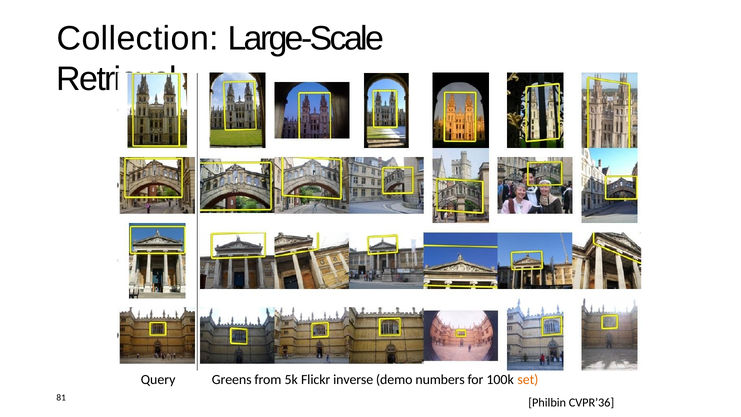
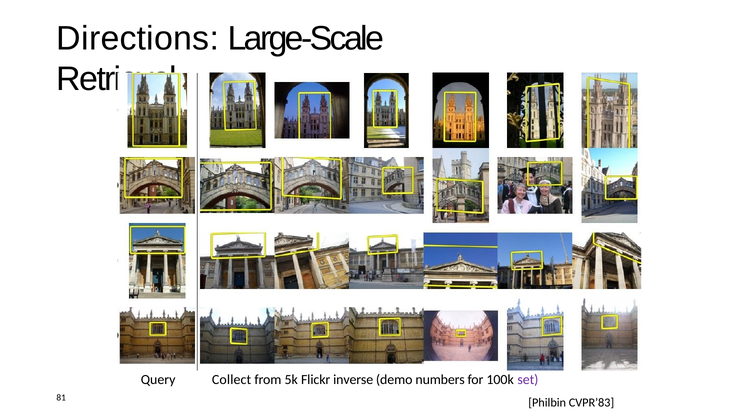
Collection: Collection -> Directions
Greens: Greens -> Collect
set colour: orange -> purple
CVPR’36: CVPR’36 -> CVPR’83
